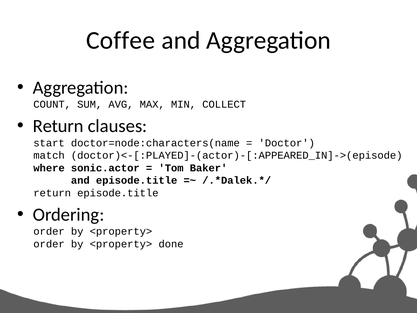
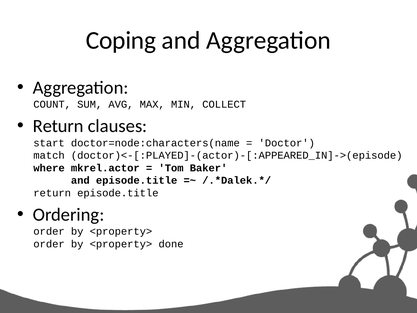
Coffee: Coffee -> Coping
sonic.actor: sonic.actor -> mkrel.actor
